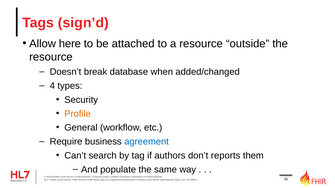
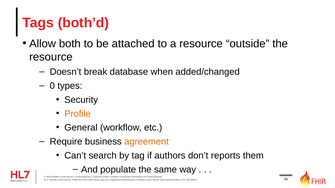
sign’d: sign’d -> both’d
here: here -> both
4: 4 -> 0
agreement colour: blue -> orange
